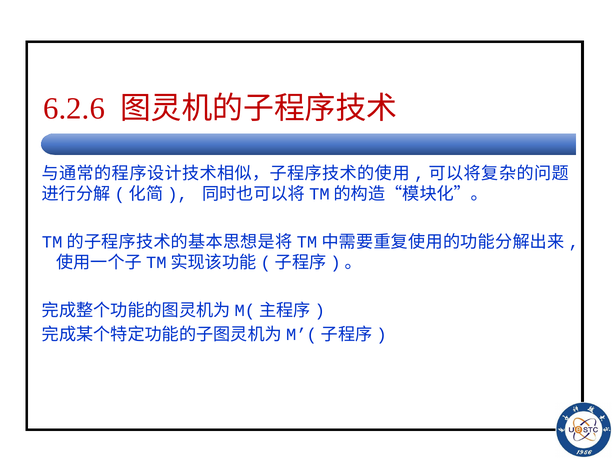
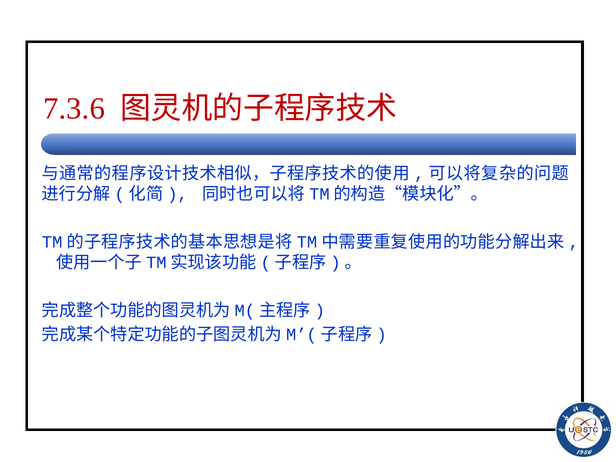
6.2.6: 6.2.6 -> 7.3.6
